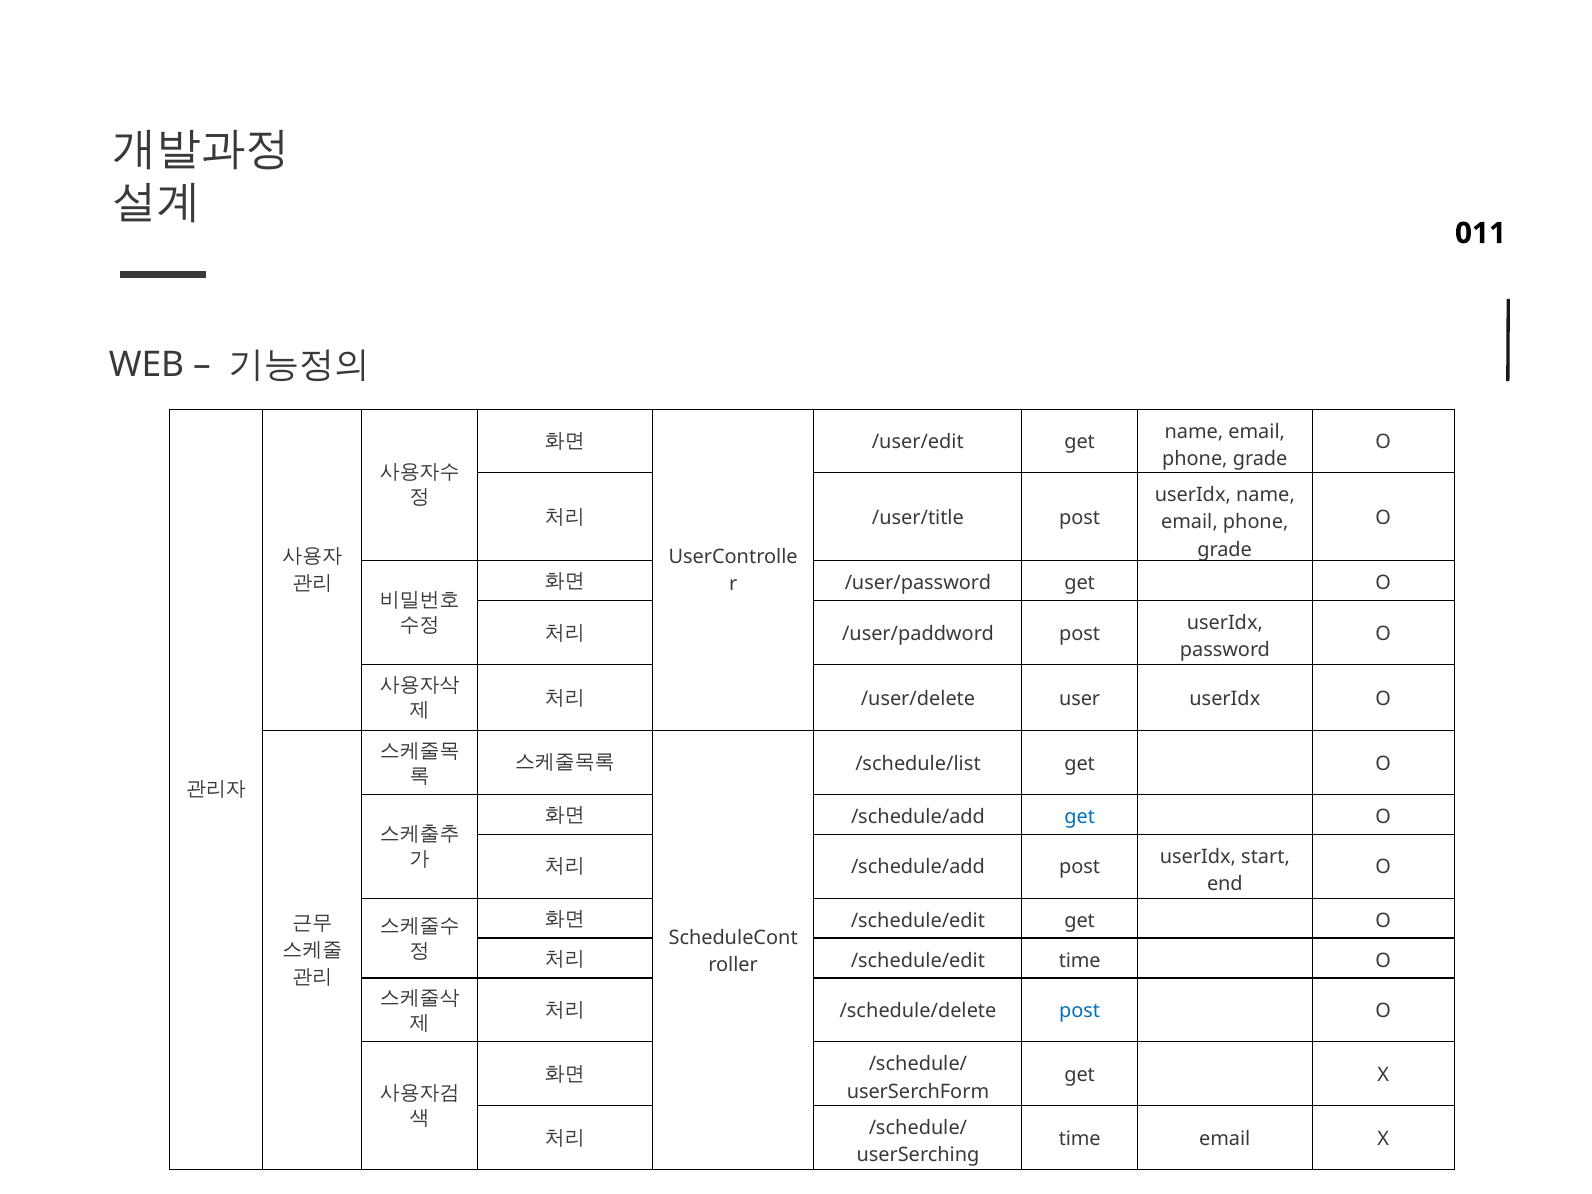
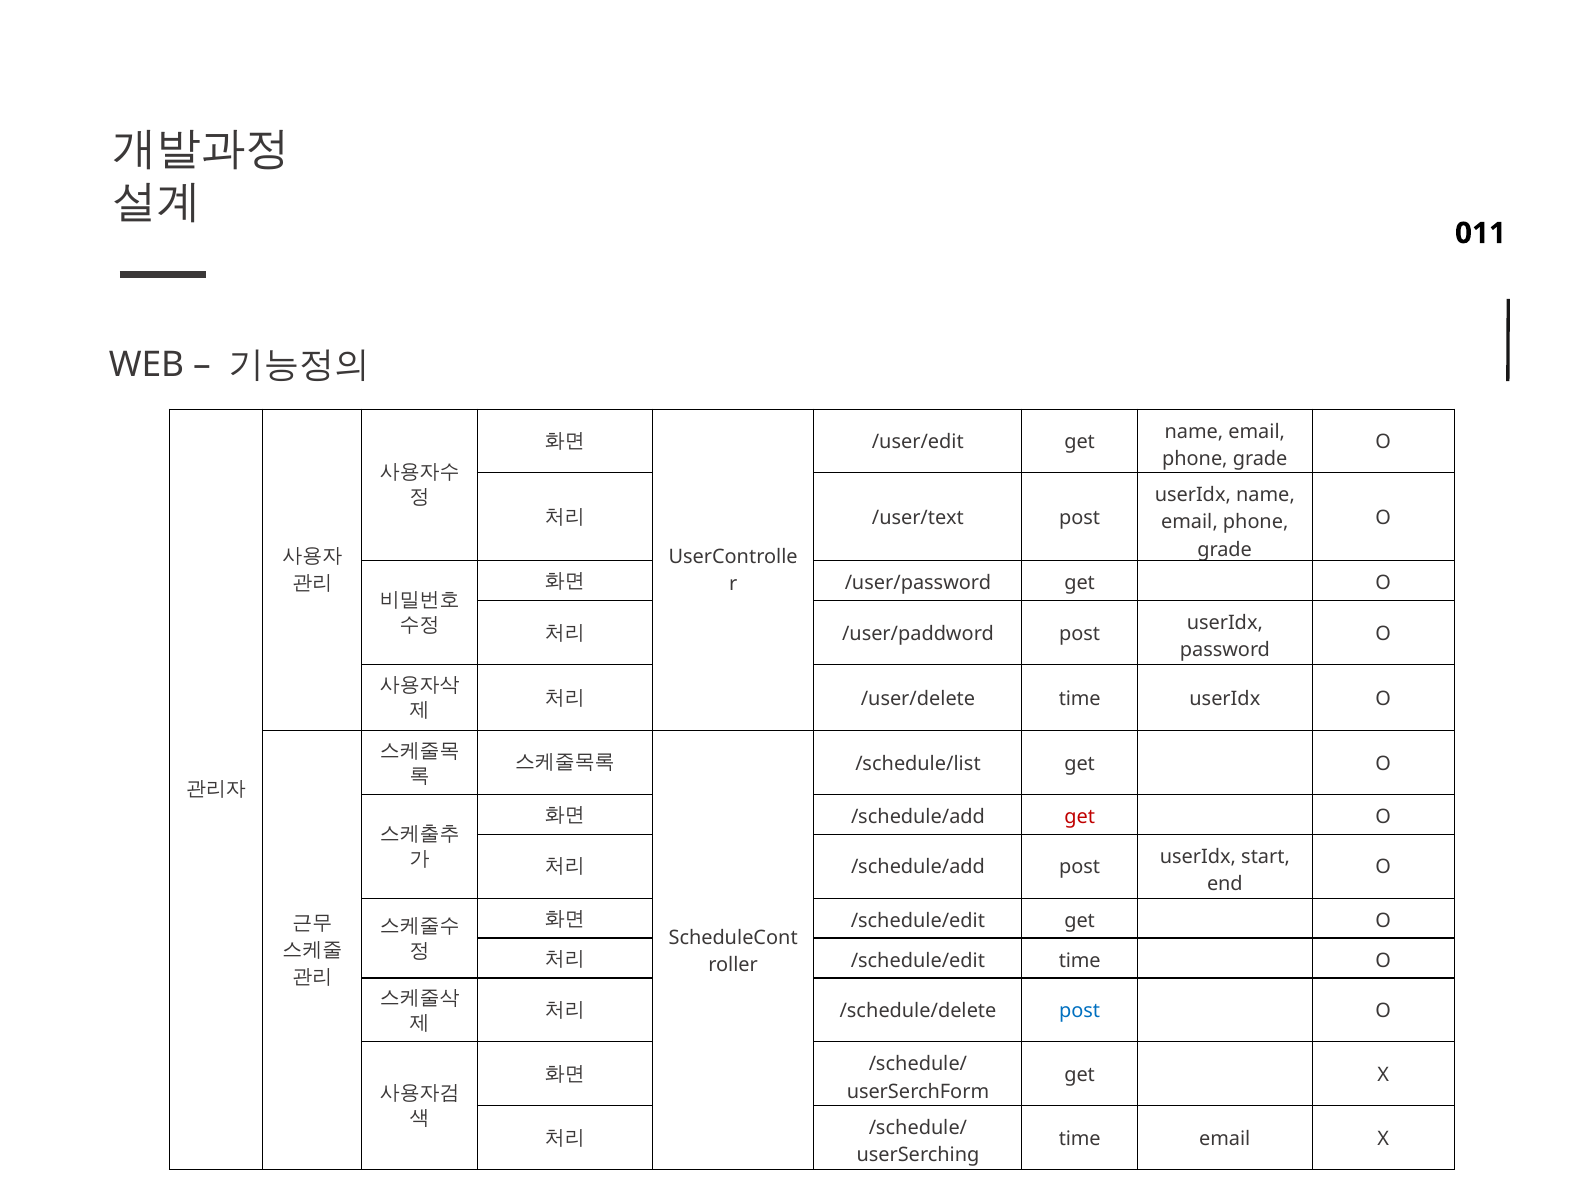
/user/title: /user/title -> /user/text
/user/delete user: user -> time
get at (1080, 817) colour: blue -> red
